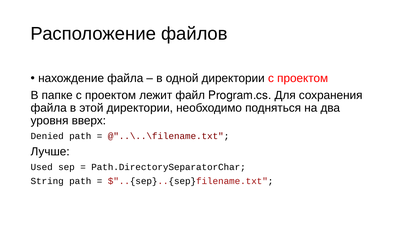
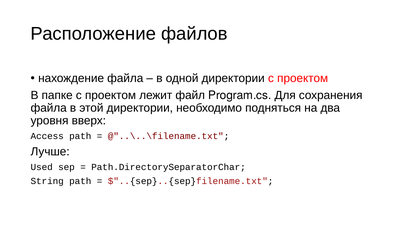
Denied: Denied -> Access
